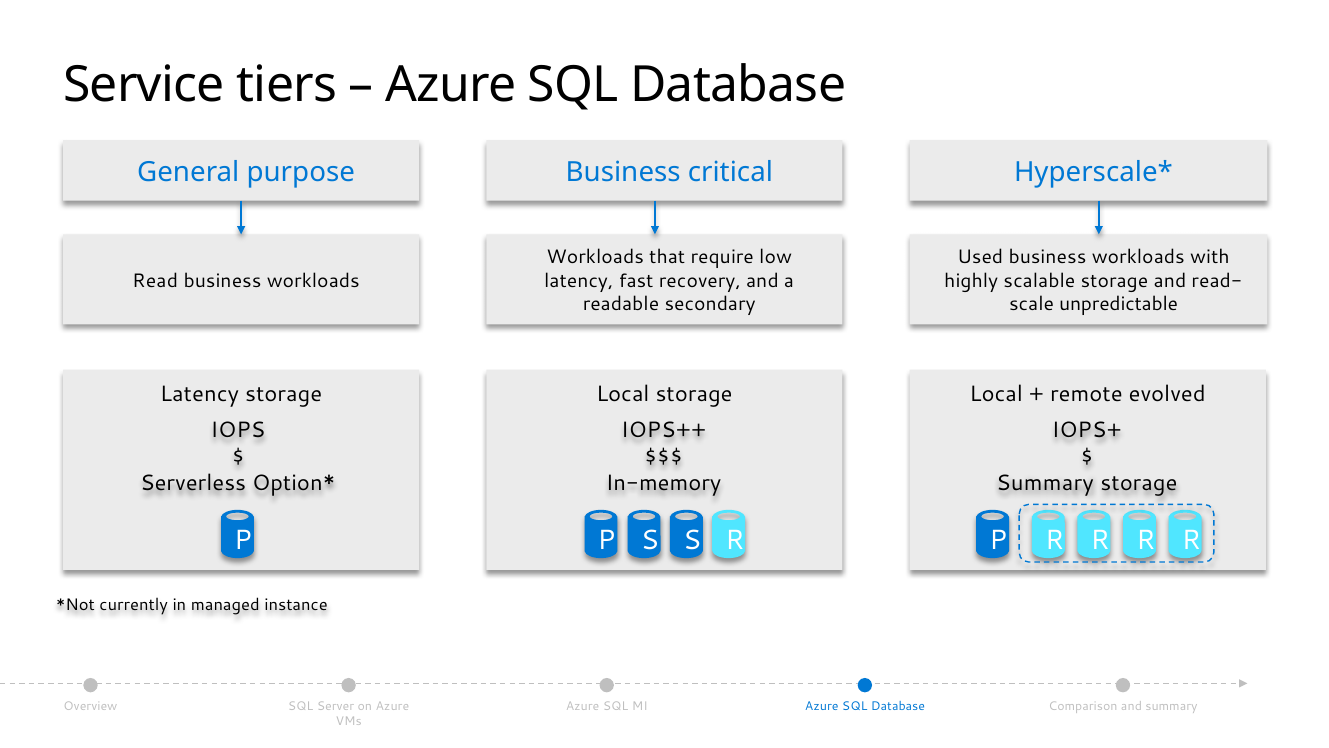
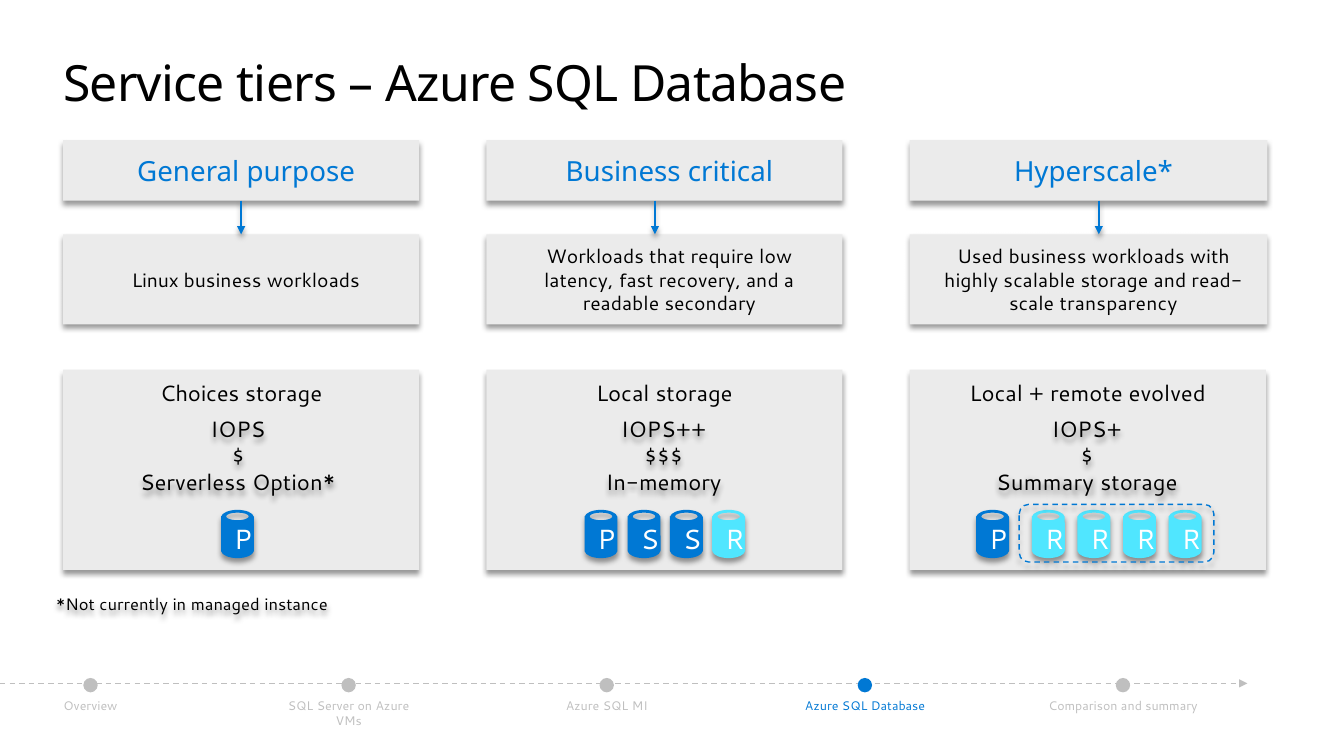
Read: Read -> Linux
unpredictable: unpredictable -> transparency
Latency at (199, 394): Latency -> Choices
